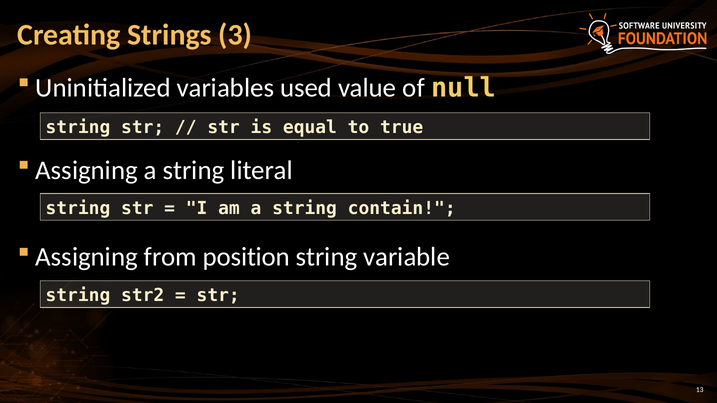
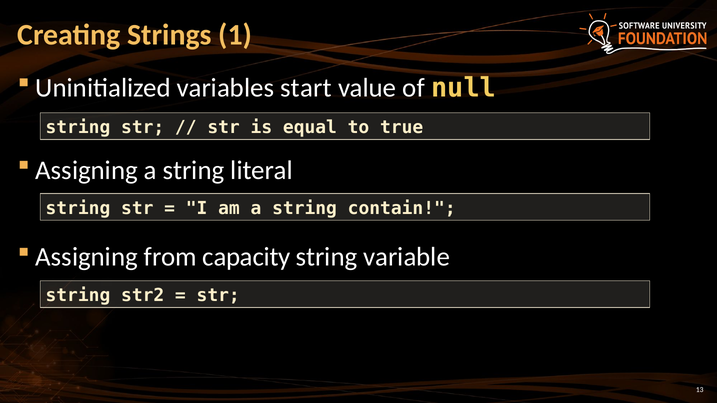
3: 3 -> 1
used: used -> start
position: position -> capacity
